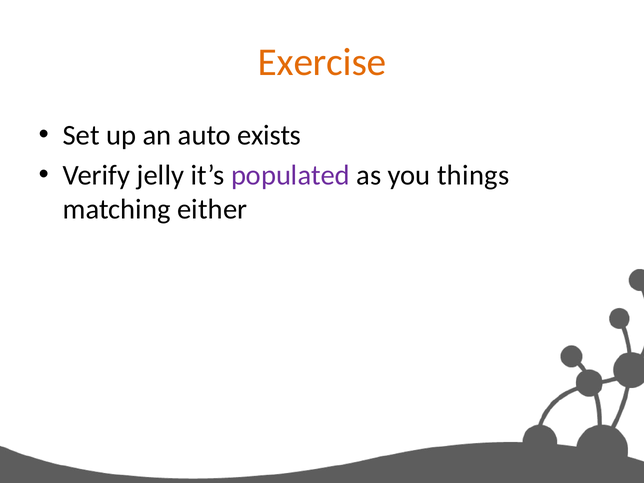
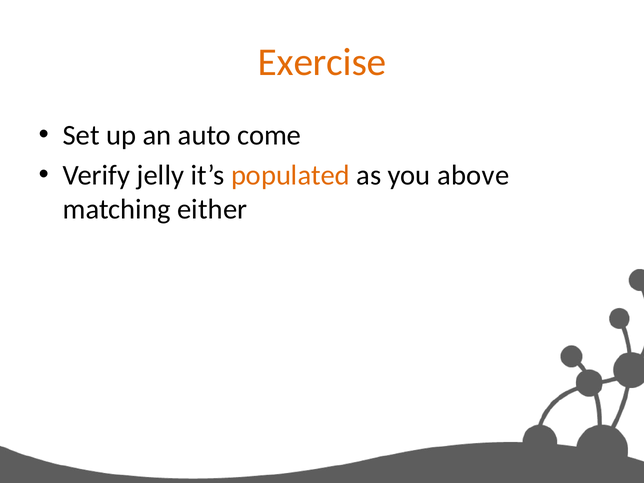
exists: exists -> come
populated colour: purple -> orange
things: things -> above
